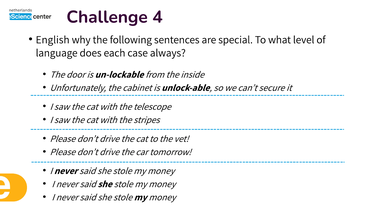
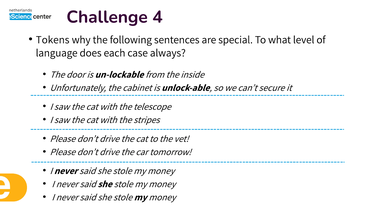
English: English -> Tokens
